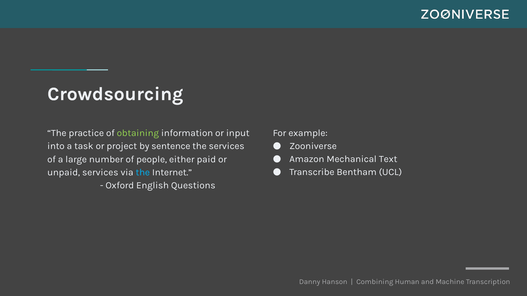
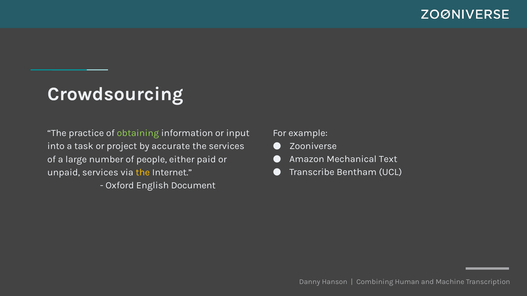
sentence: sentence -> accurate
the at (143, 173) colour: light blue -> yellow
Questions: Questions -> Document
